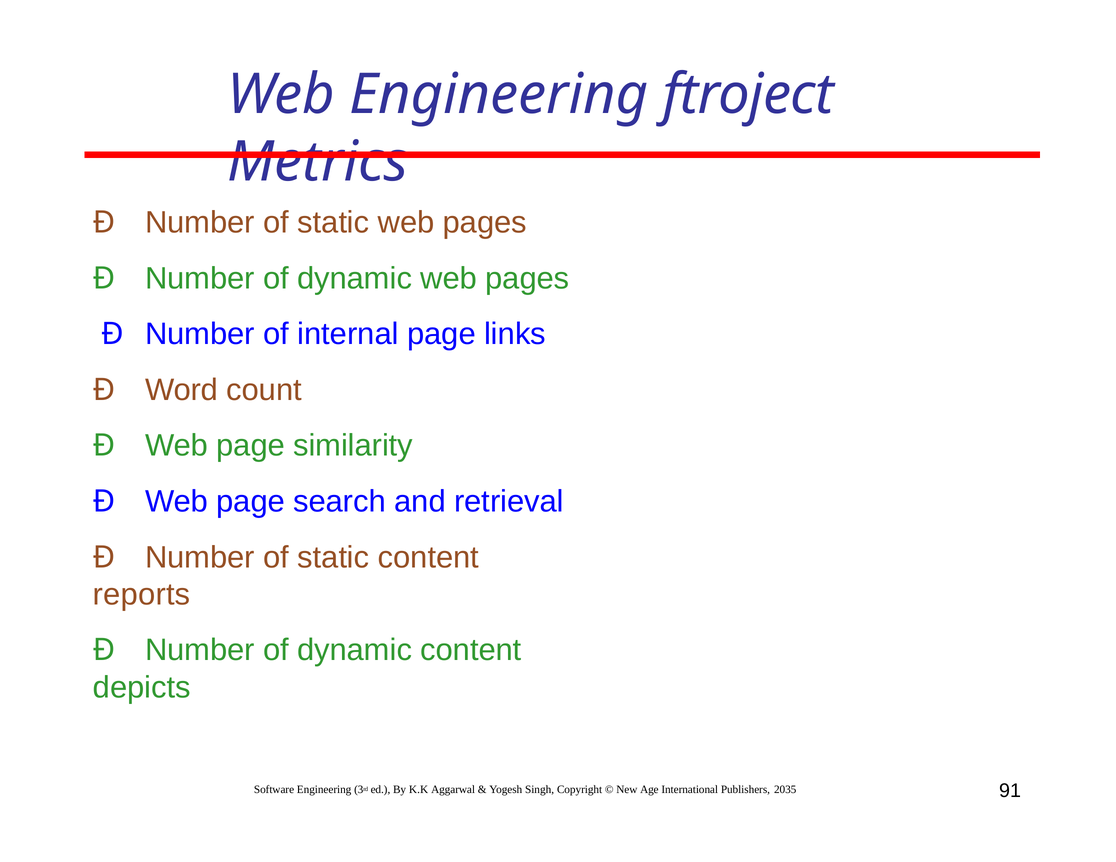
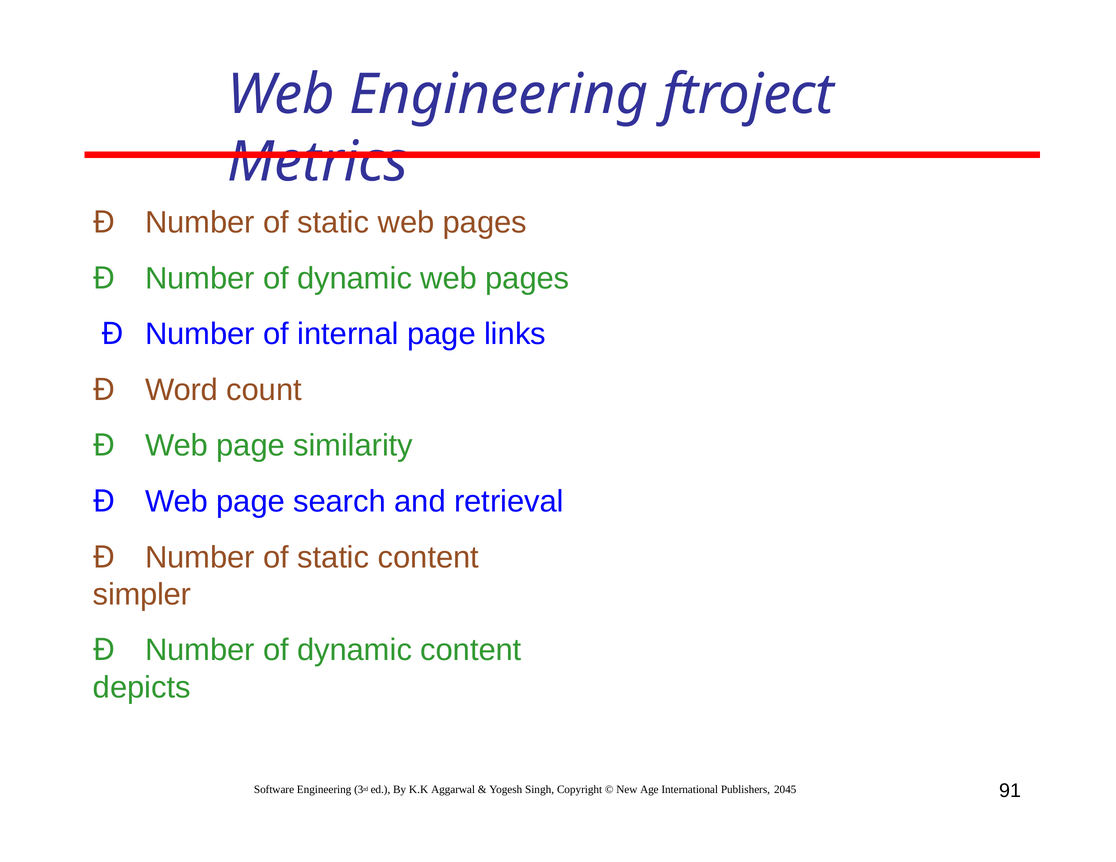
reports: reports -> simpler
2035: 2035 -> 2045
